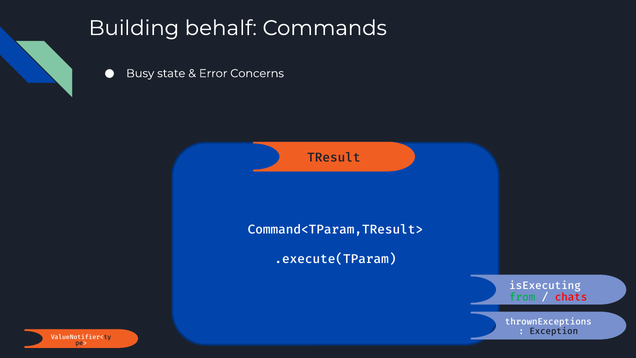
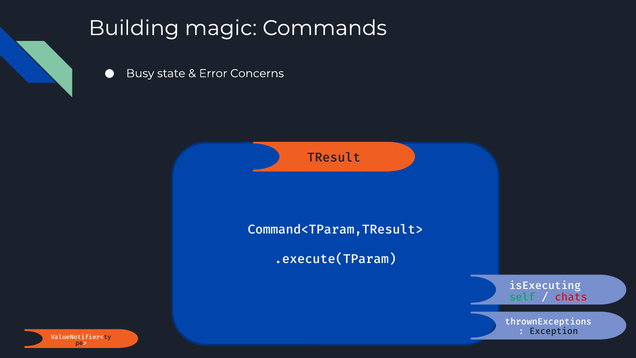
behalf: behalf -> magic
from: from -> self
